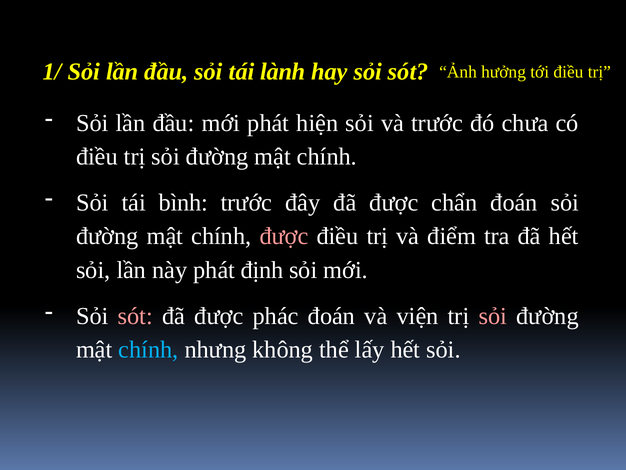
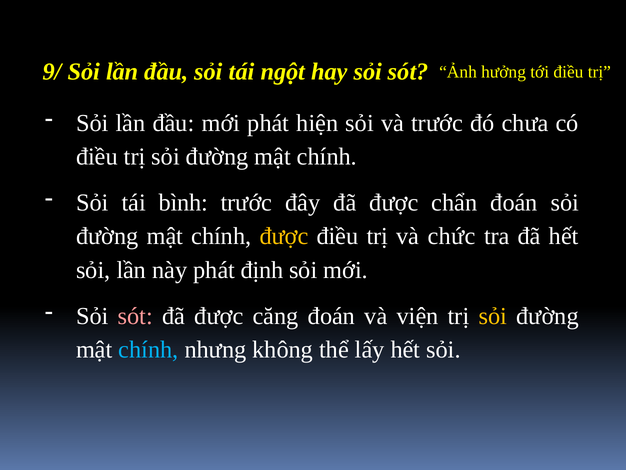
1/: 1/ -> 9/
lành: lành -> ngột
được at (284, 236) colour: pink -> yellow
điểm: điểm -> chức
phác: phác -> căng
sỏi at (493, 316) colour: pink -> yellow
